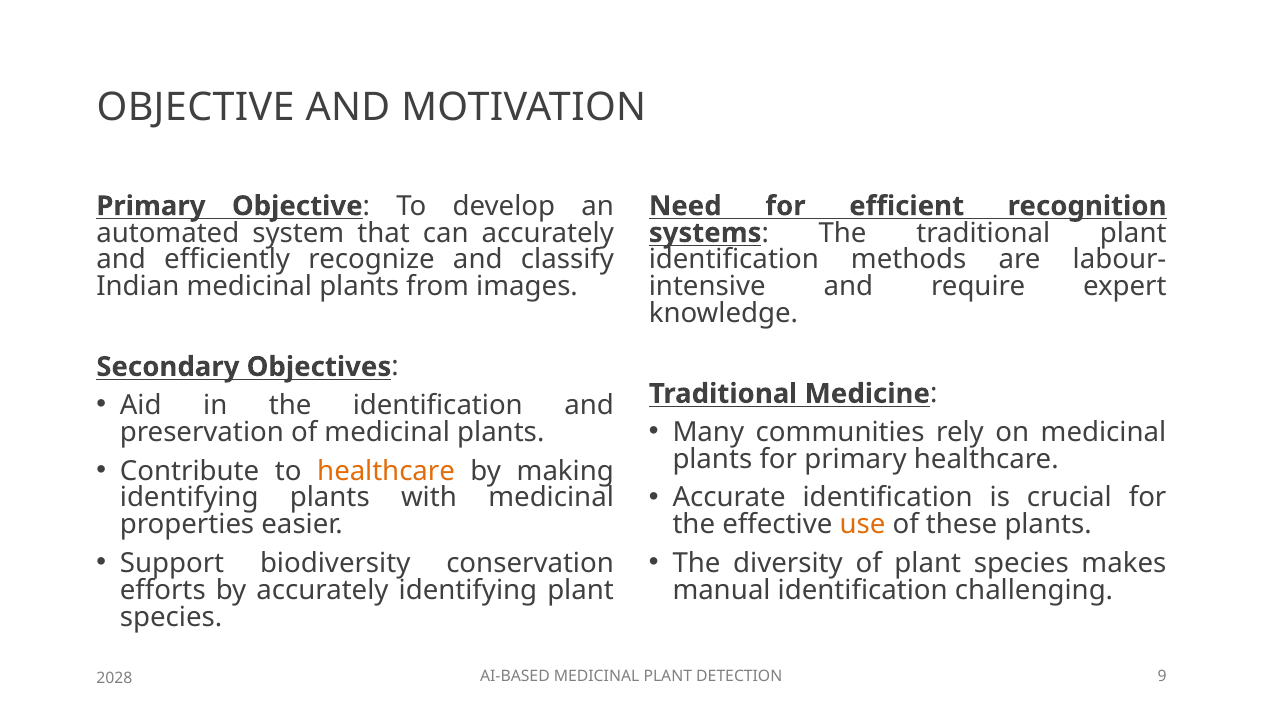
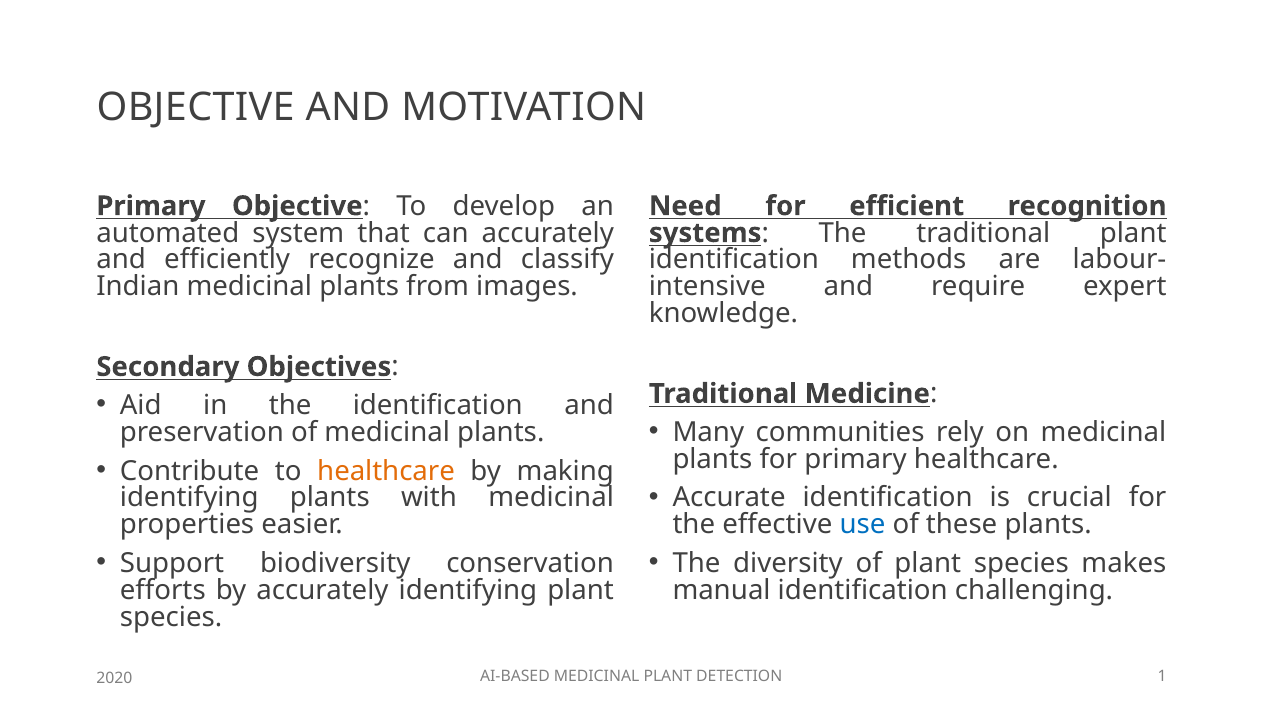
use colour: orange -> blue
9: 9 -> 1
2028: 2028 -> 2020
